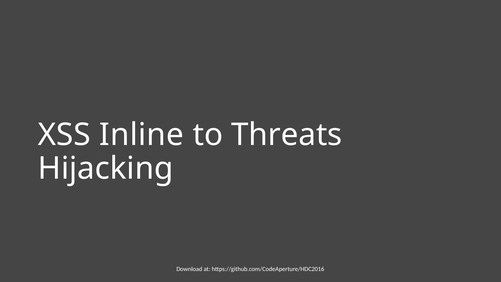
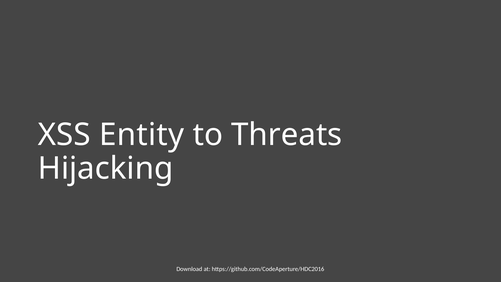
Inline: Inline -> Entity
